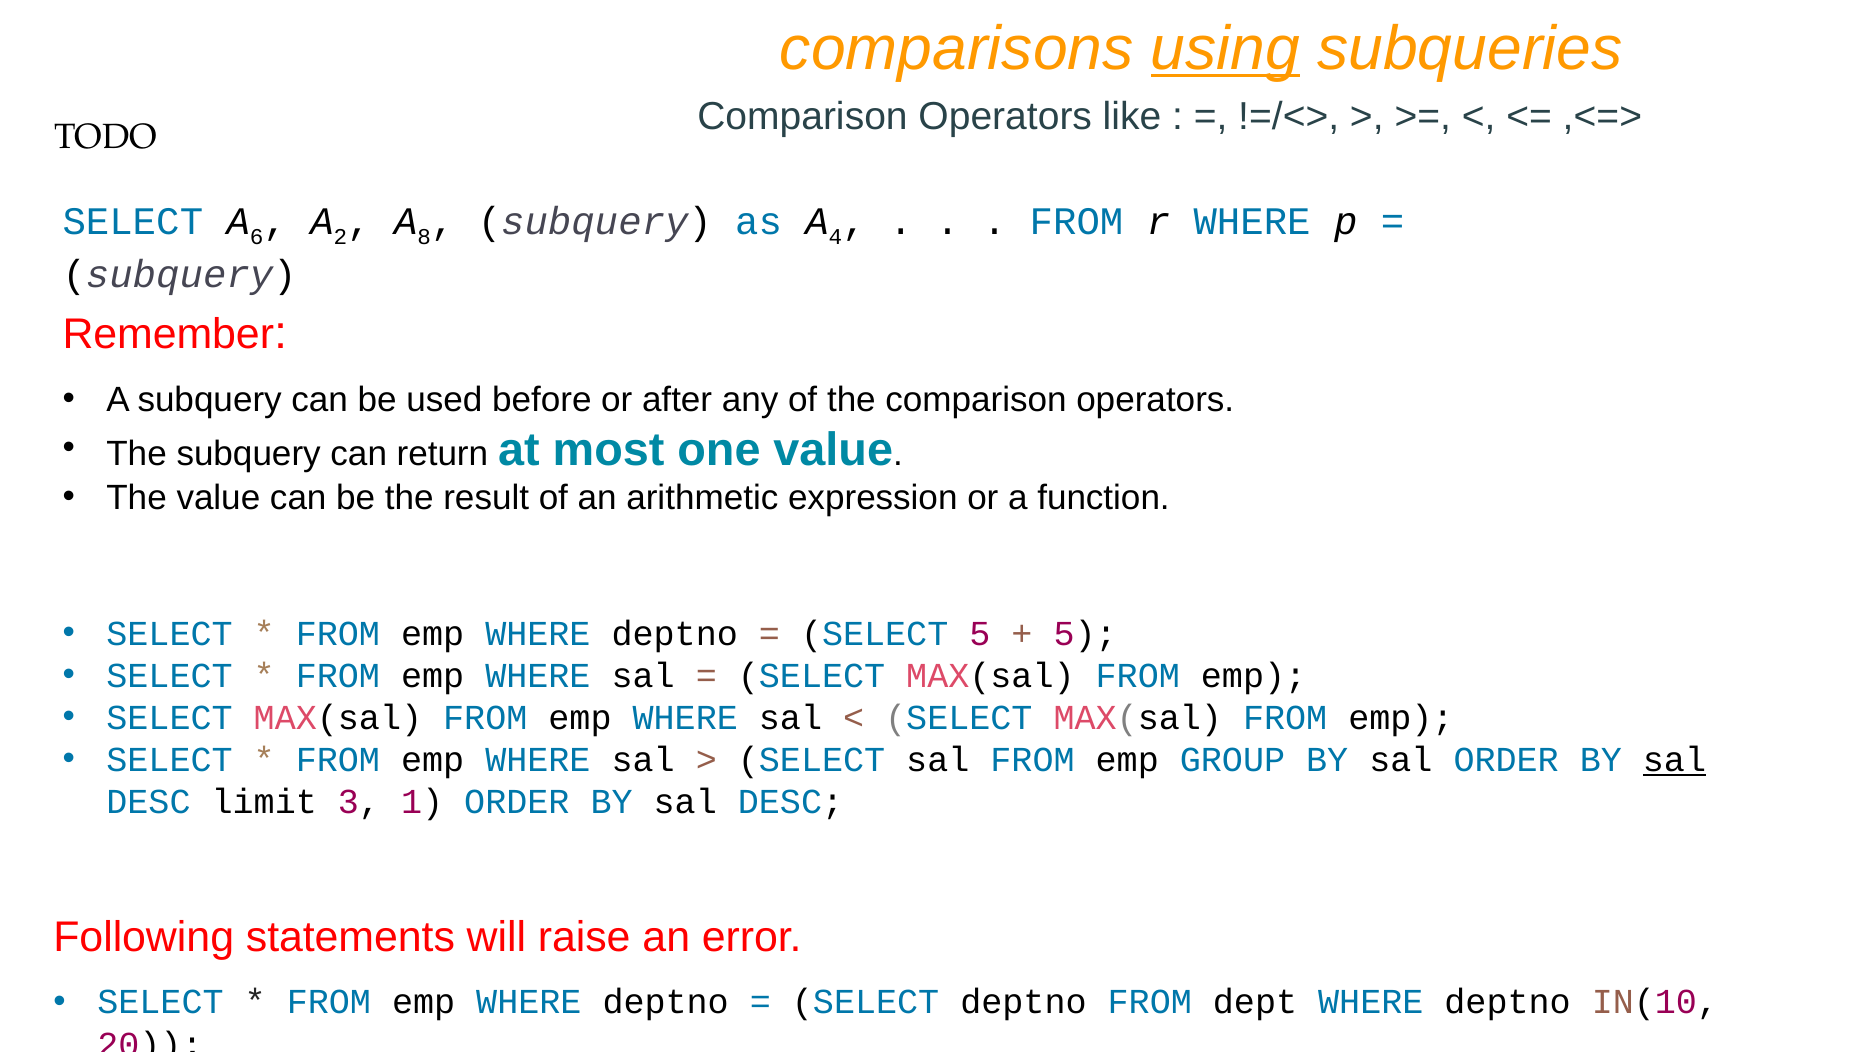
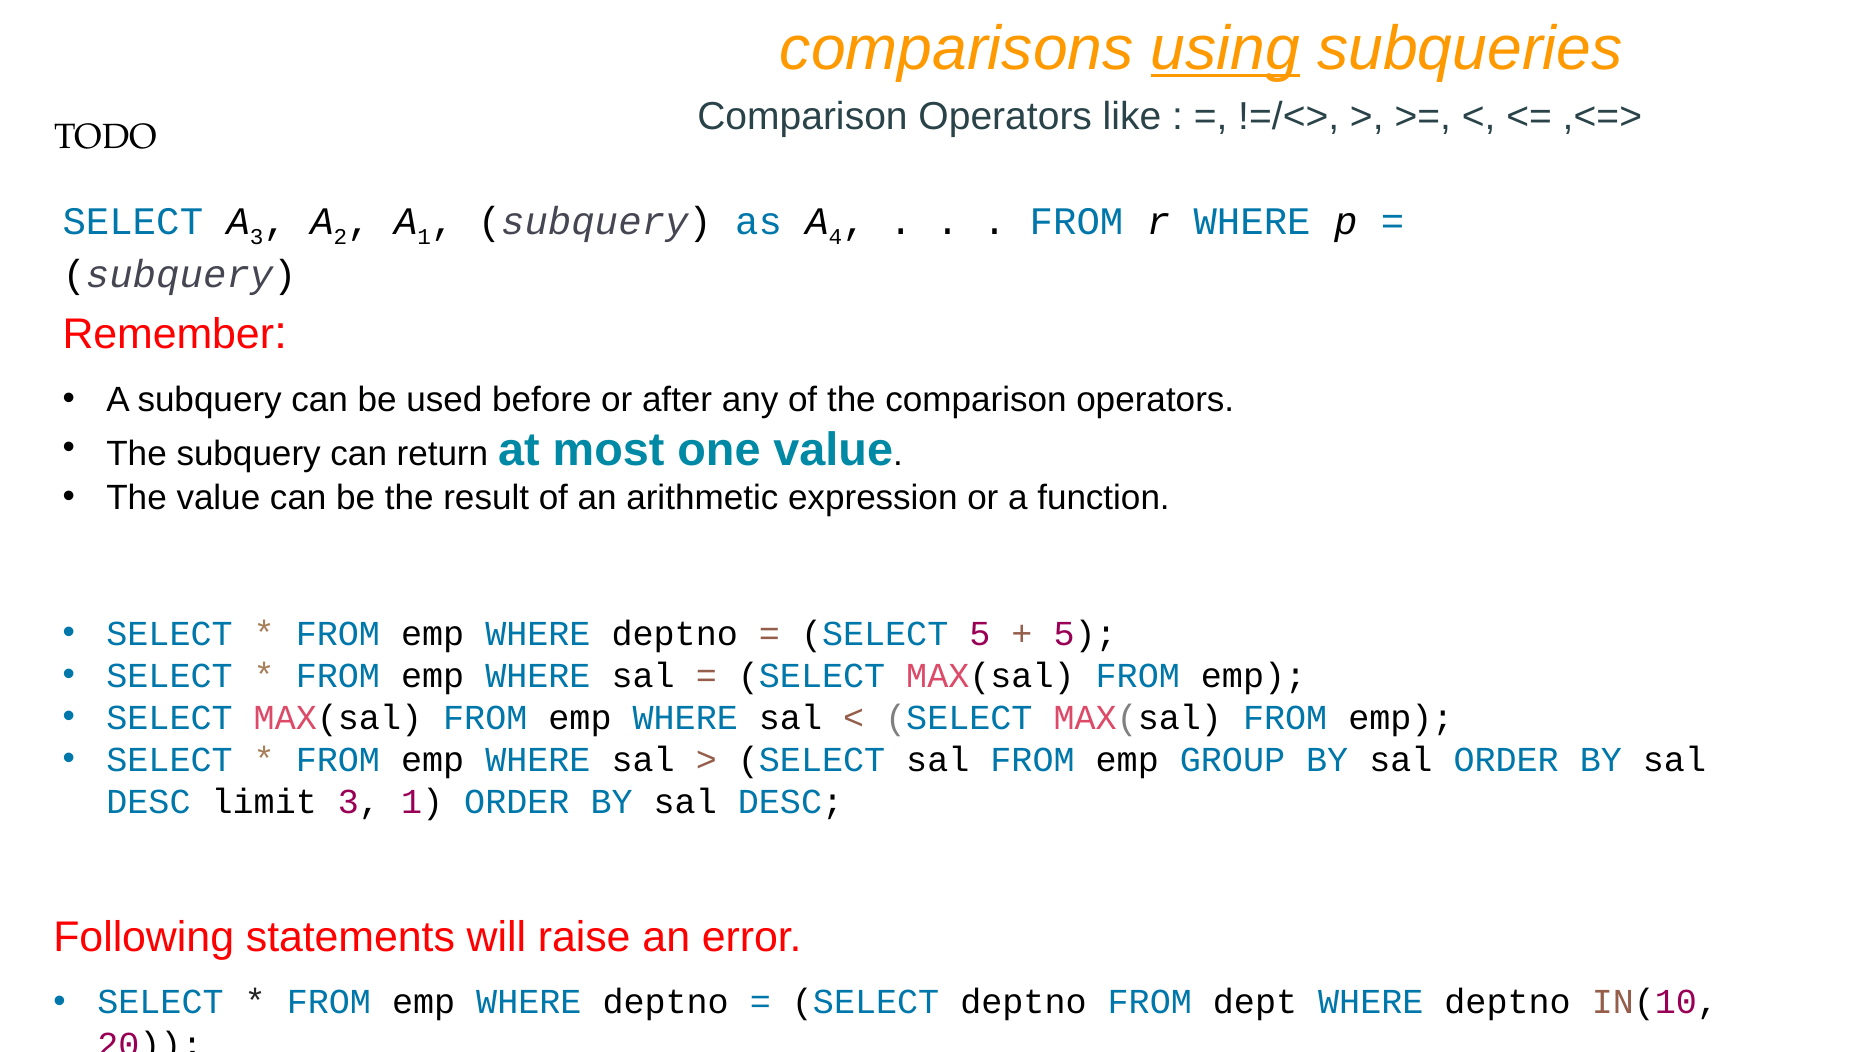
A 6: 6 -> 3
A 8: 8 -> 1
sal at (1675, 760) underline: present -> none
